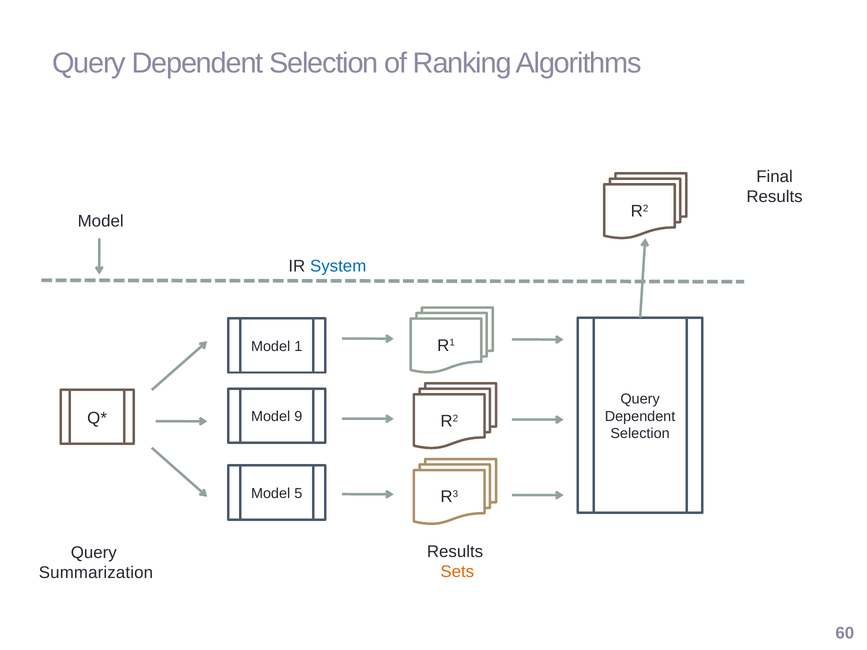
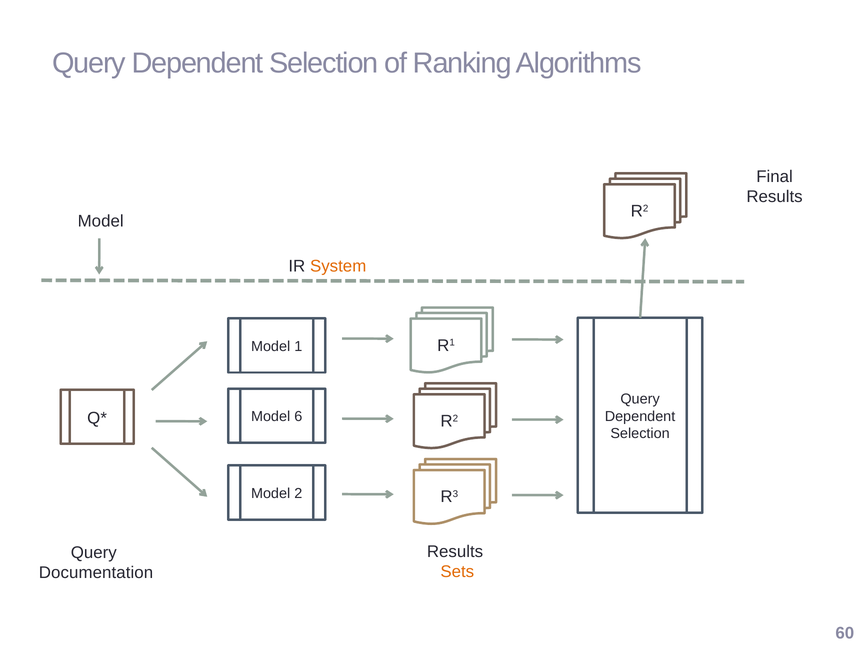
System colour: blue -> orange
9: 9 -> 6
5: 5 -> 2
Summarization: Summarization -> Documentation
